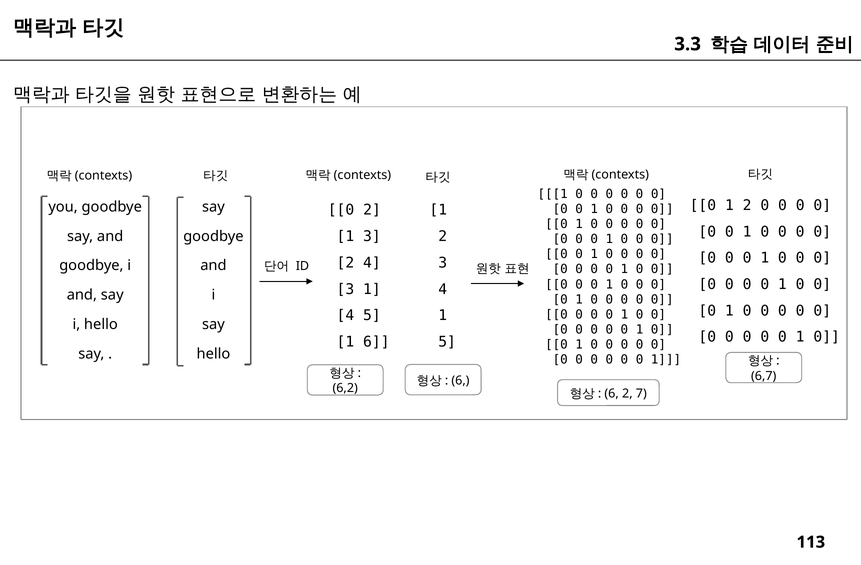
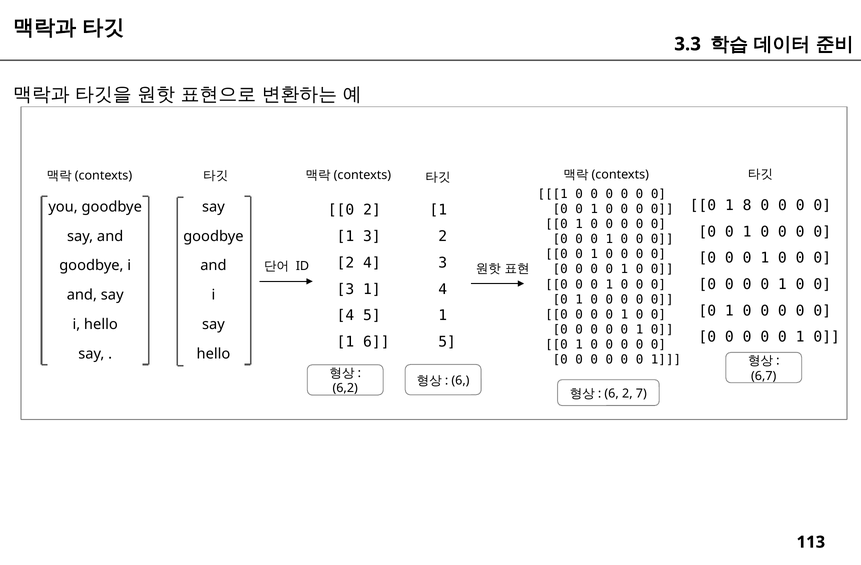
0 1 2: 2 -> 8
